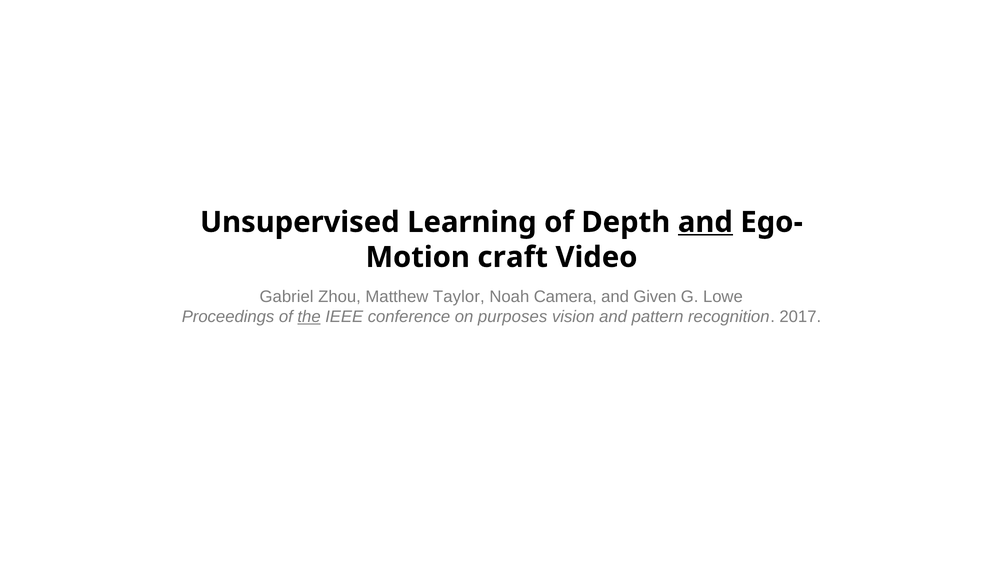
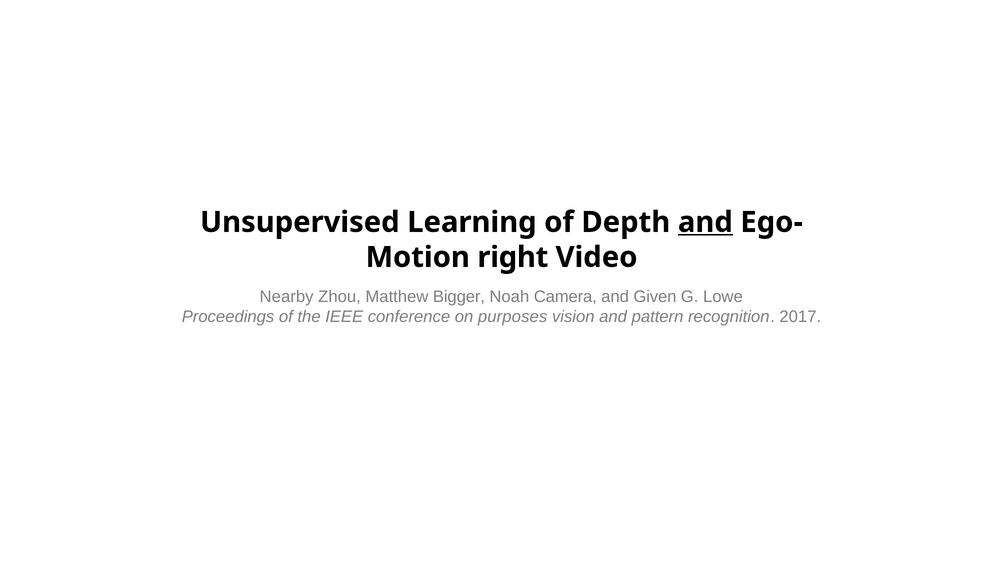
craft: craft -> right
Gabriel: Gabriel -> Nearby
Taylor: Taylor -> Bigger
the underline: present -> none
